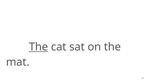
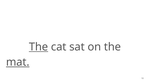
mat underline: none -> present
